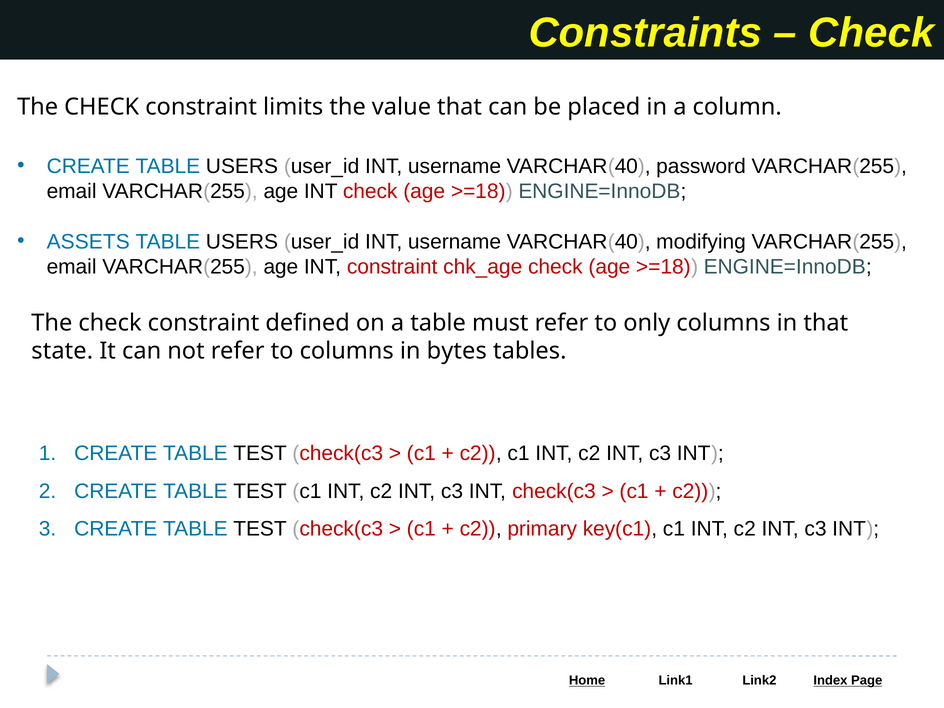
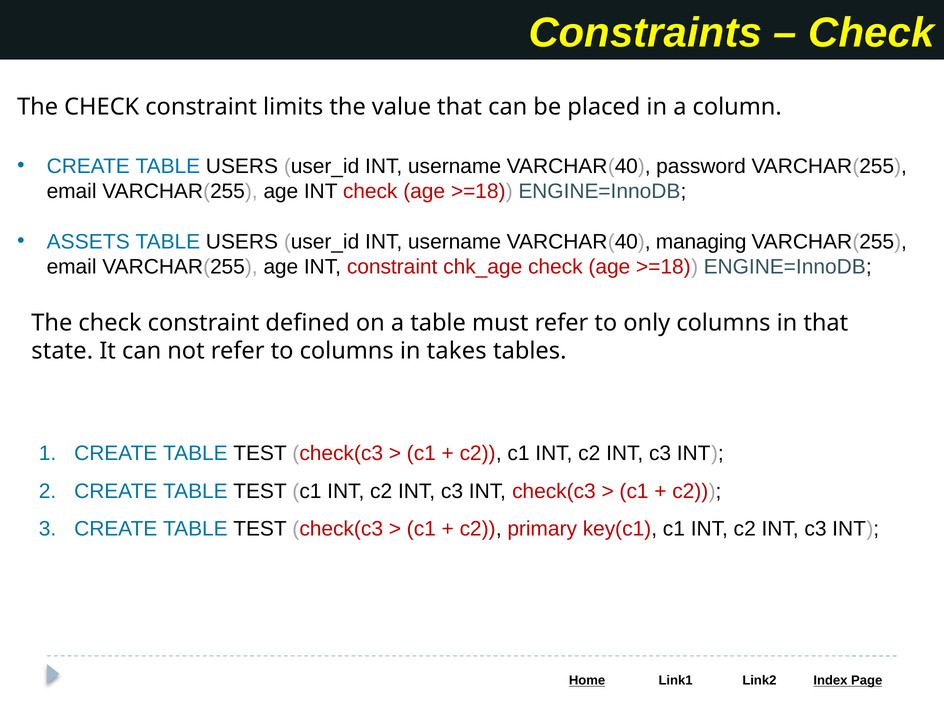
modifying: modifying -> managing
bytes: bytes -> takes
